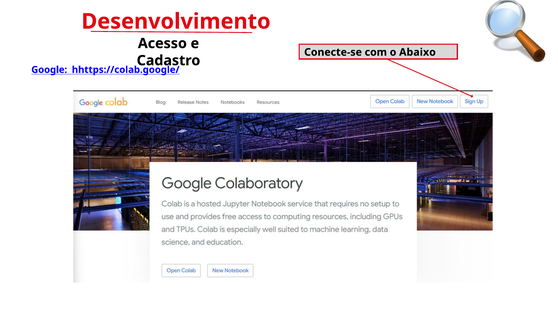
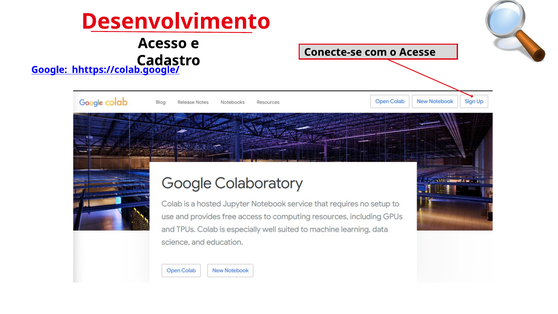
Abaixo: Abaixo -> Acesse
